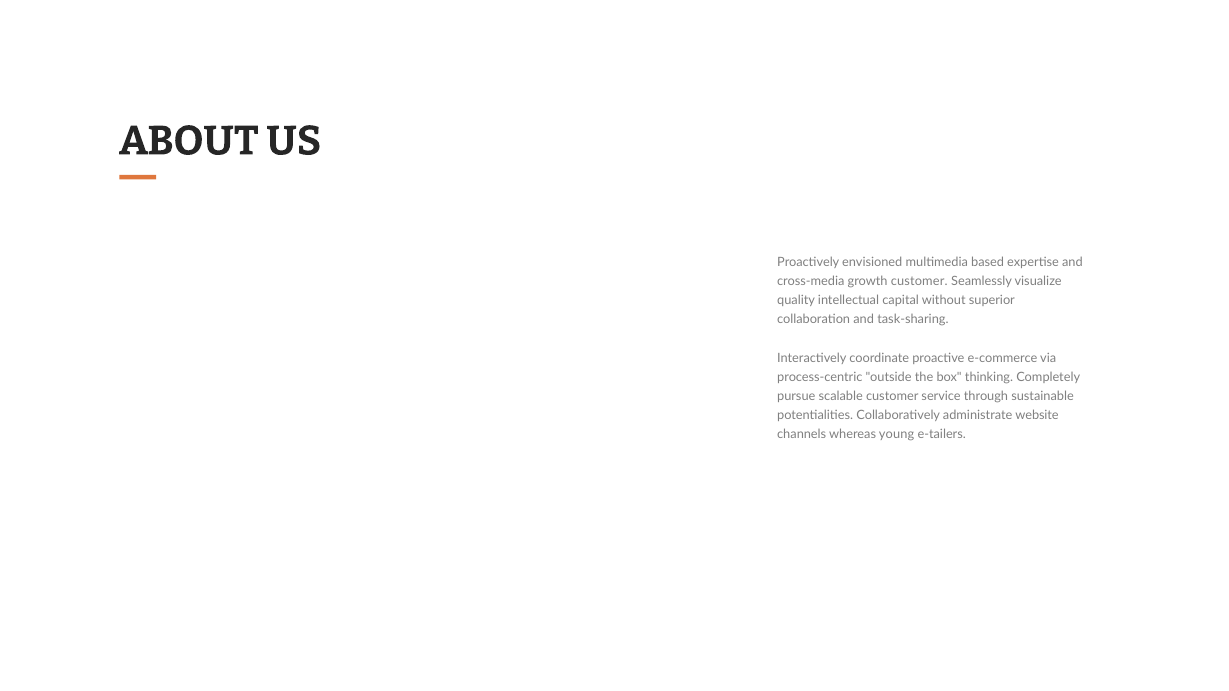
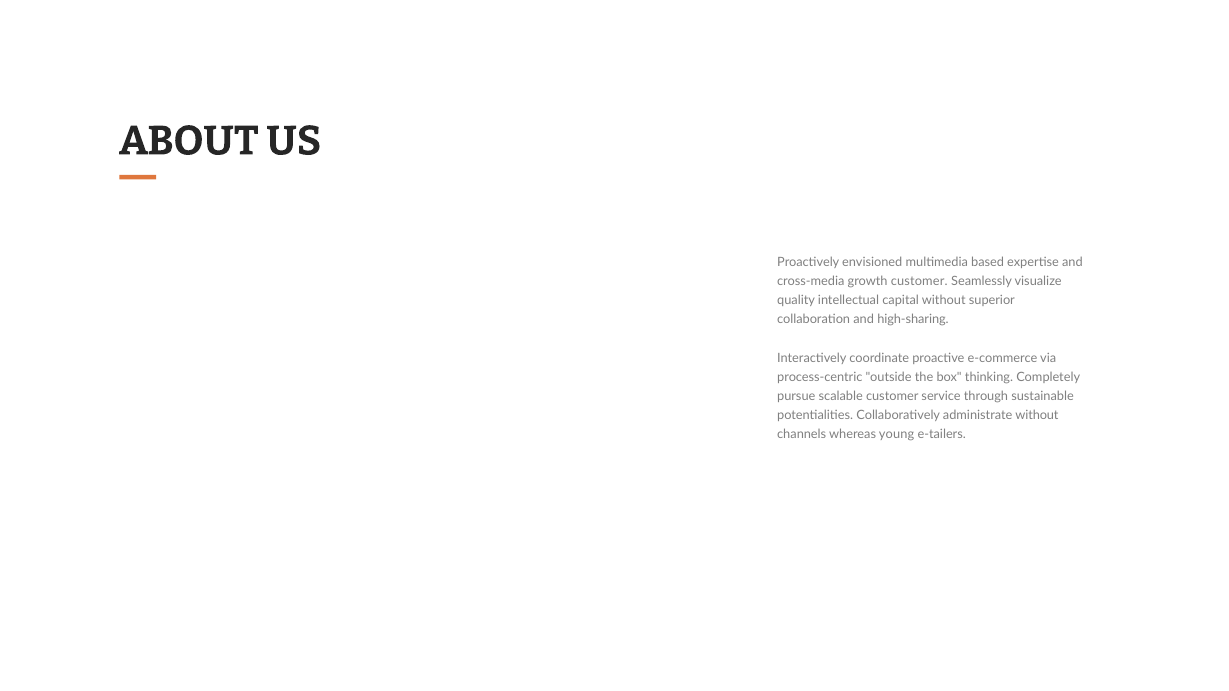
task-sharing: task-sharing -> high-sharing
administrate website: website -> without
